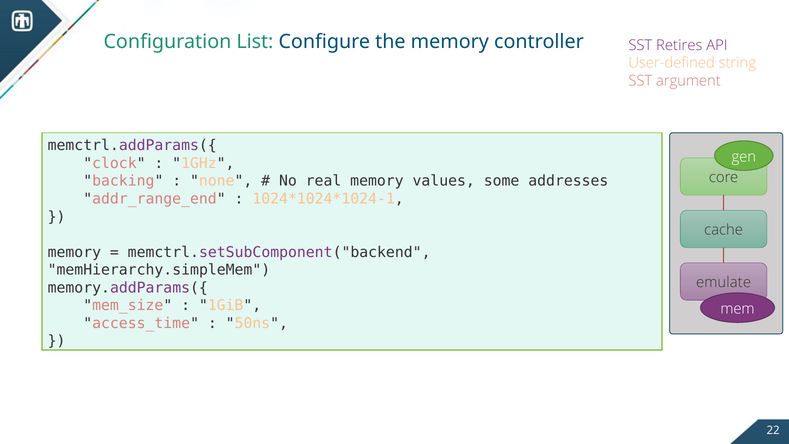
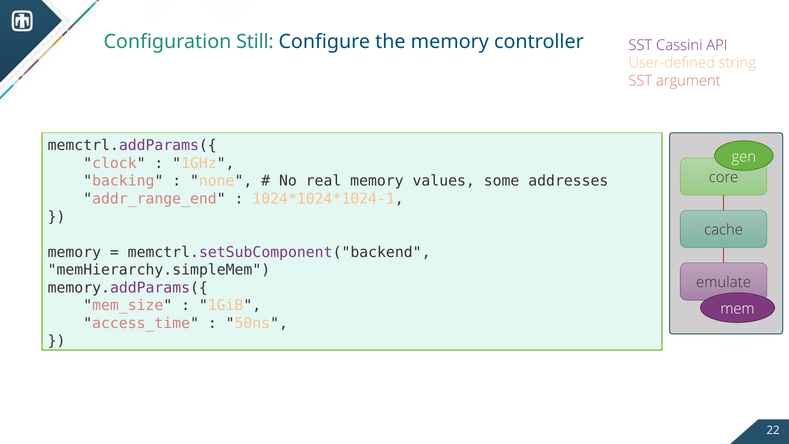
List: List -> Still
Retires: Retires -> Cassini
